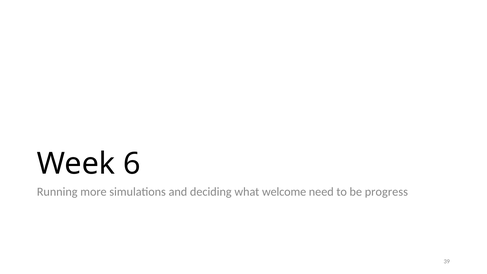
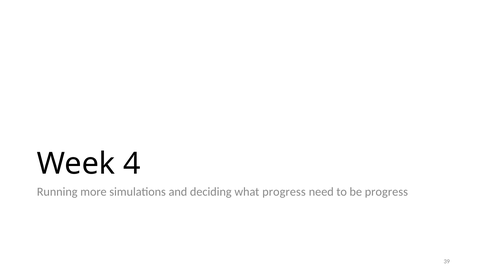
6: 6 -> 4
what welcome: welcome -> progress
